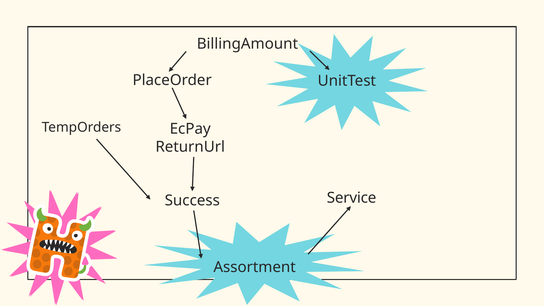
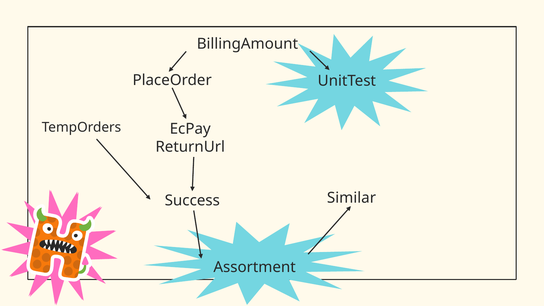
Service: Service -> Similar
